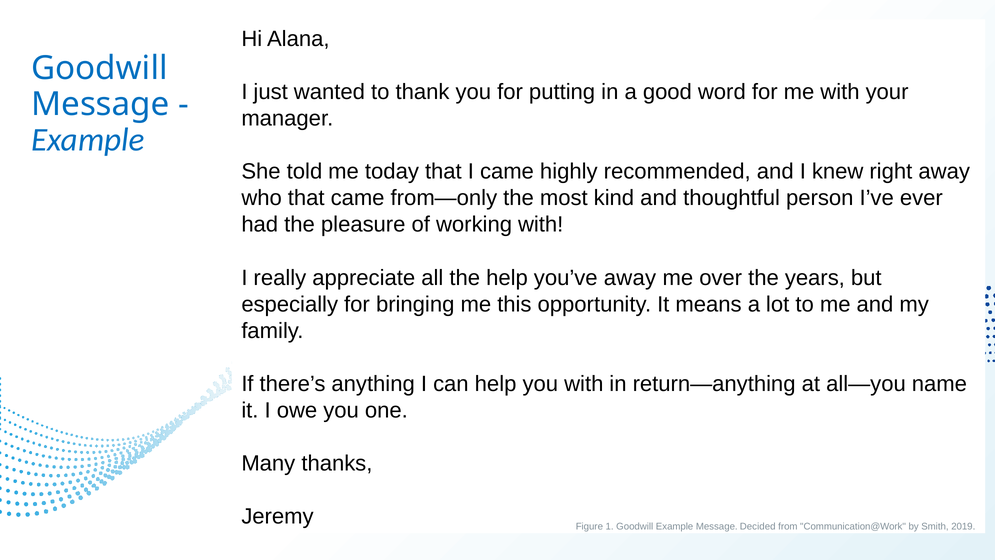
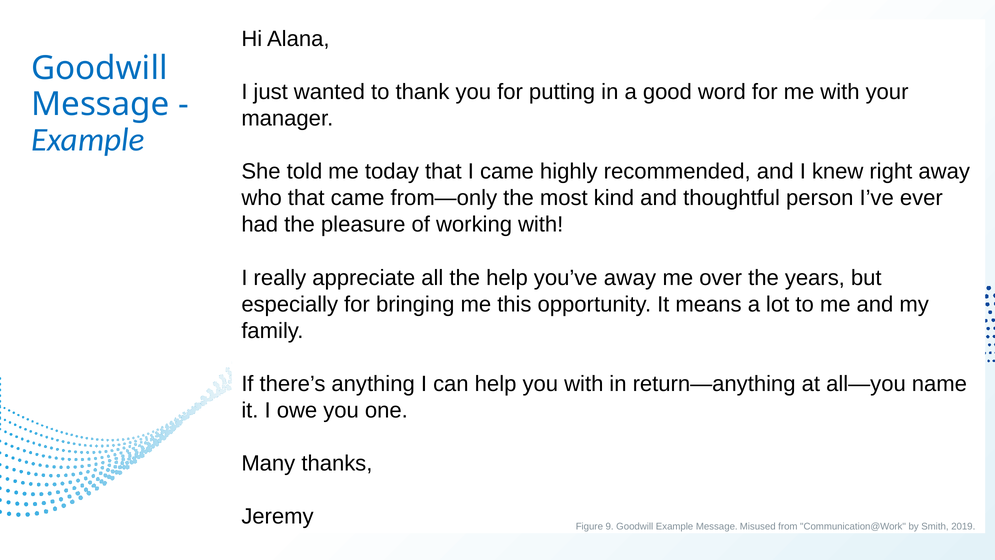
1: 1 -> 9
Decided: Decided -> Misused
